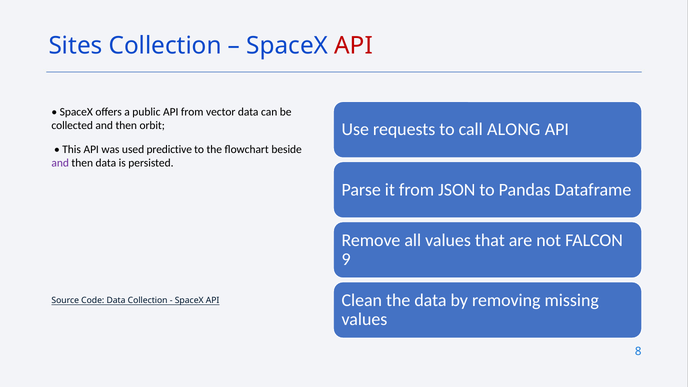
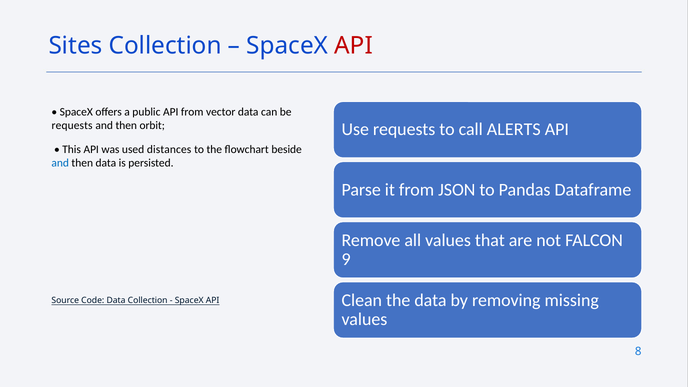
collected at (72, 126): collected -> requests
ALONG: ALONG -> ALERTS
predictive: predictive -> distances
and at (60, 163) colour: purple -> blue
